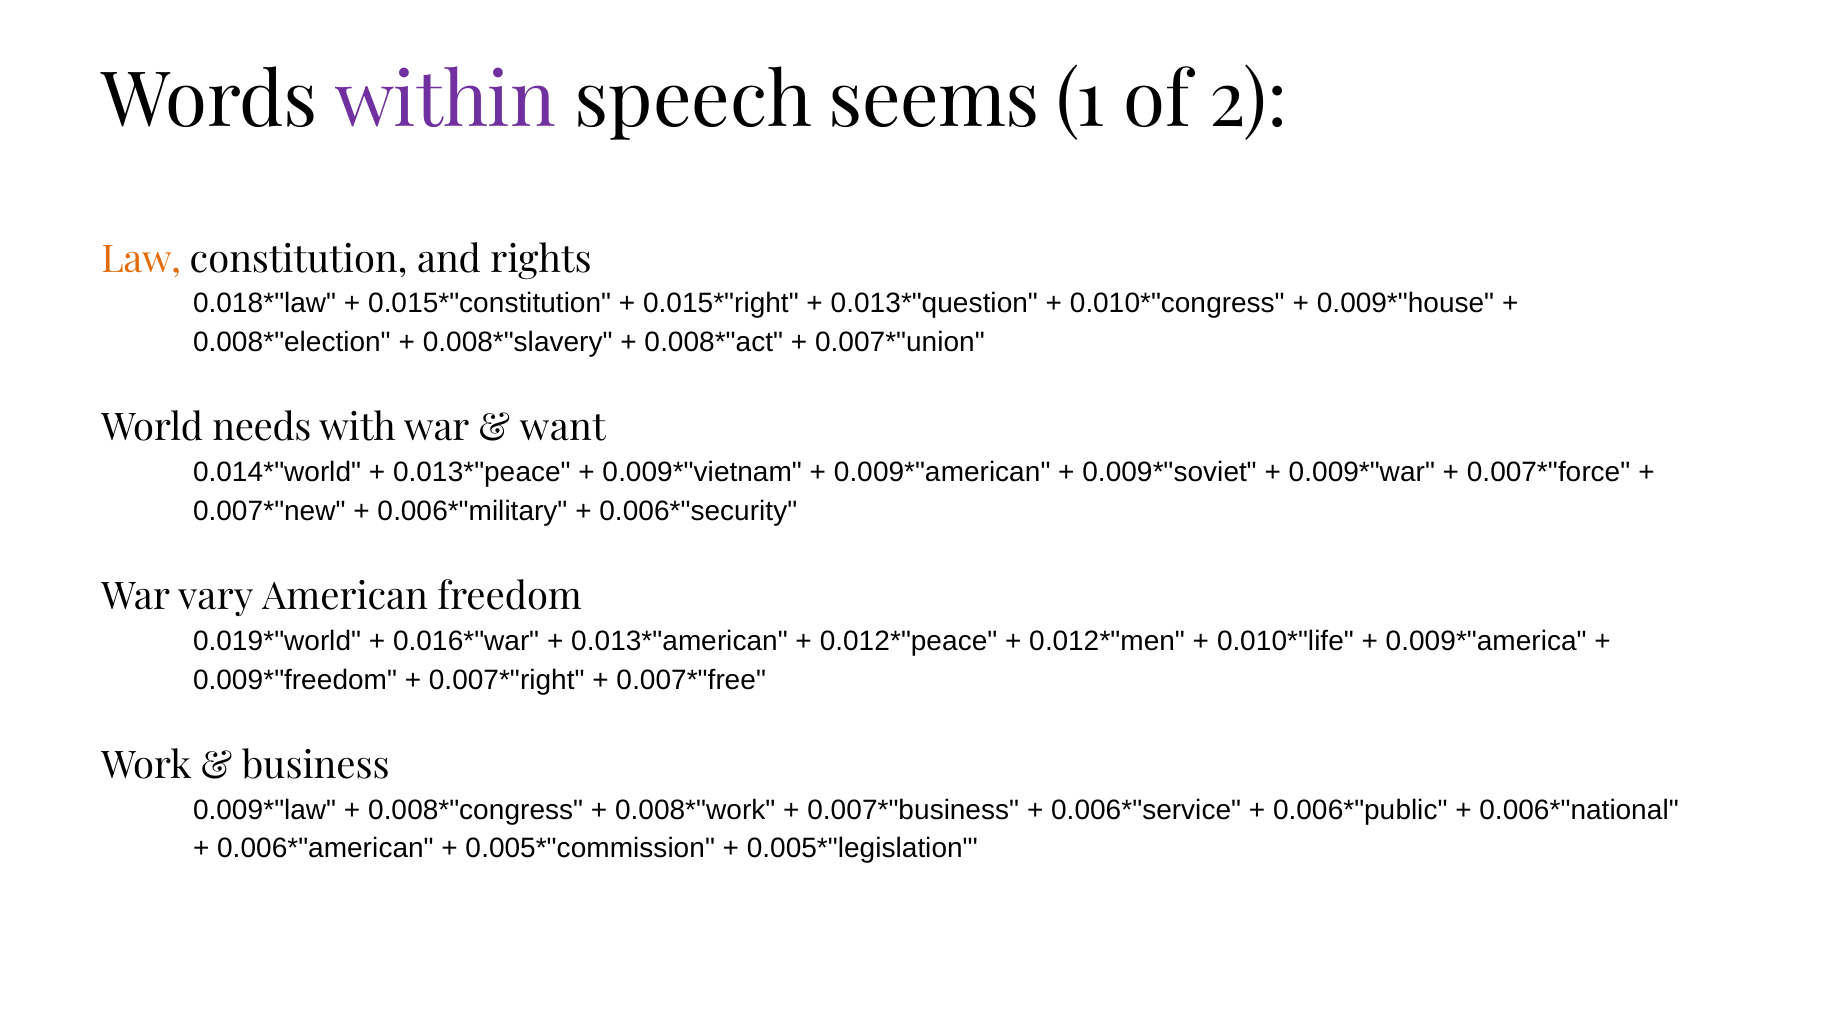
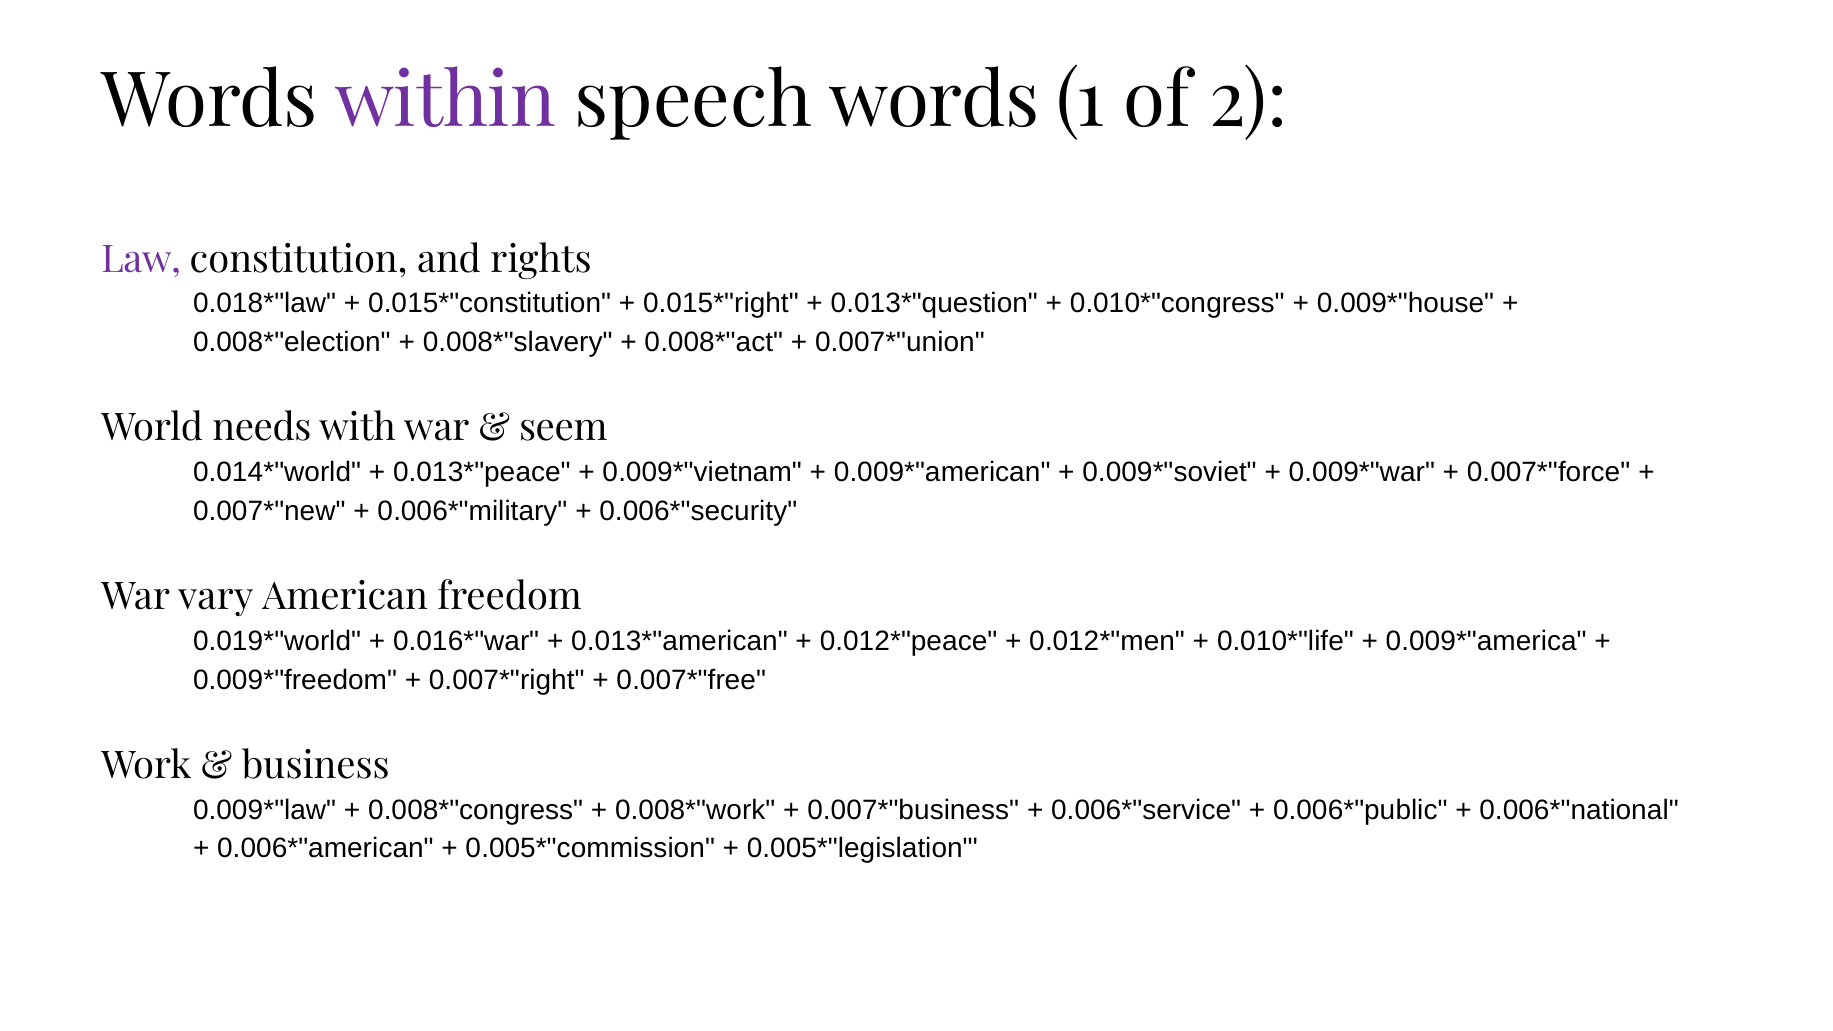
speech seems: seems -> words
Law colour: orange -> purple
want: want -> seem
